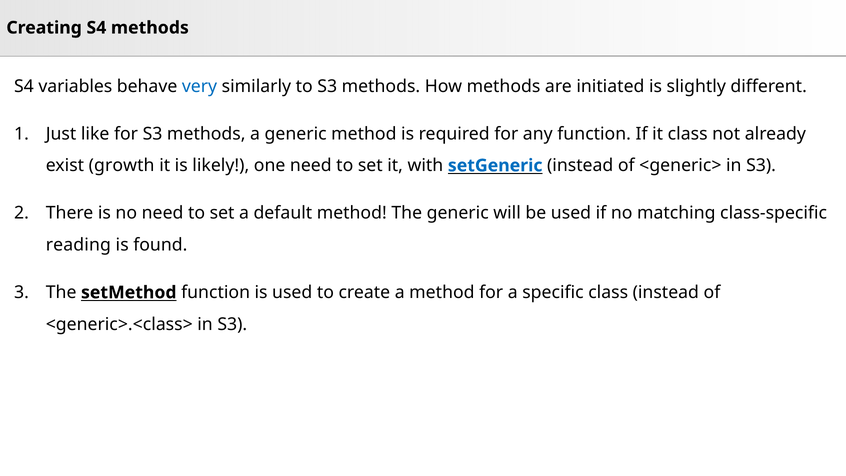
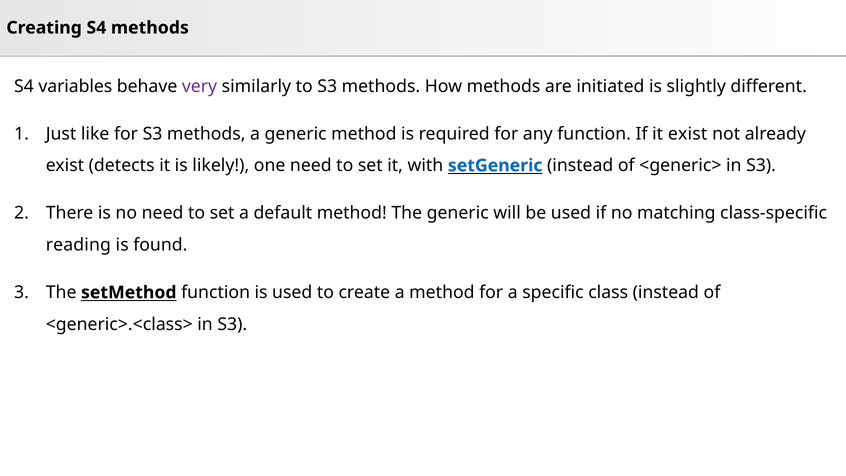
very colour: blue -> purple
it class: class -> exist
growth: growth -> detects
